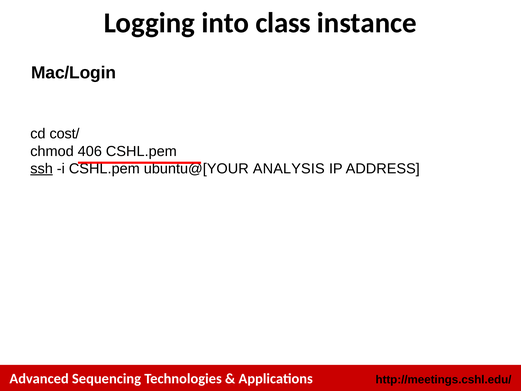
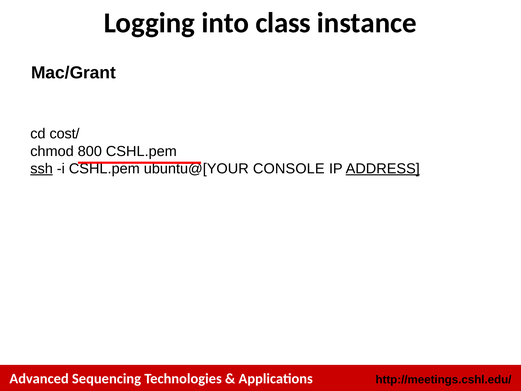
Mac/Login: Mac/Login -> Mac/Grant
406: 406 -> 800
ANALYSIS: ANALYSIS -> CONSOLE
ADDRESS underline: none -> present
